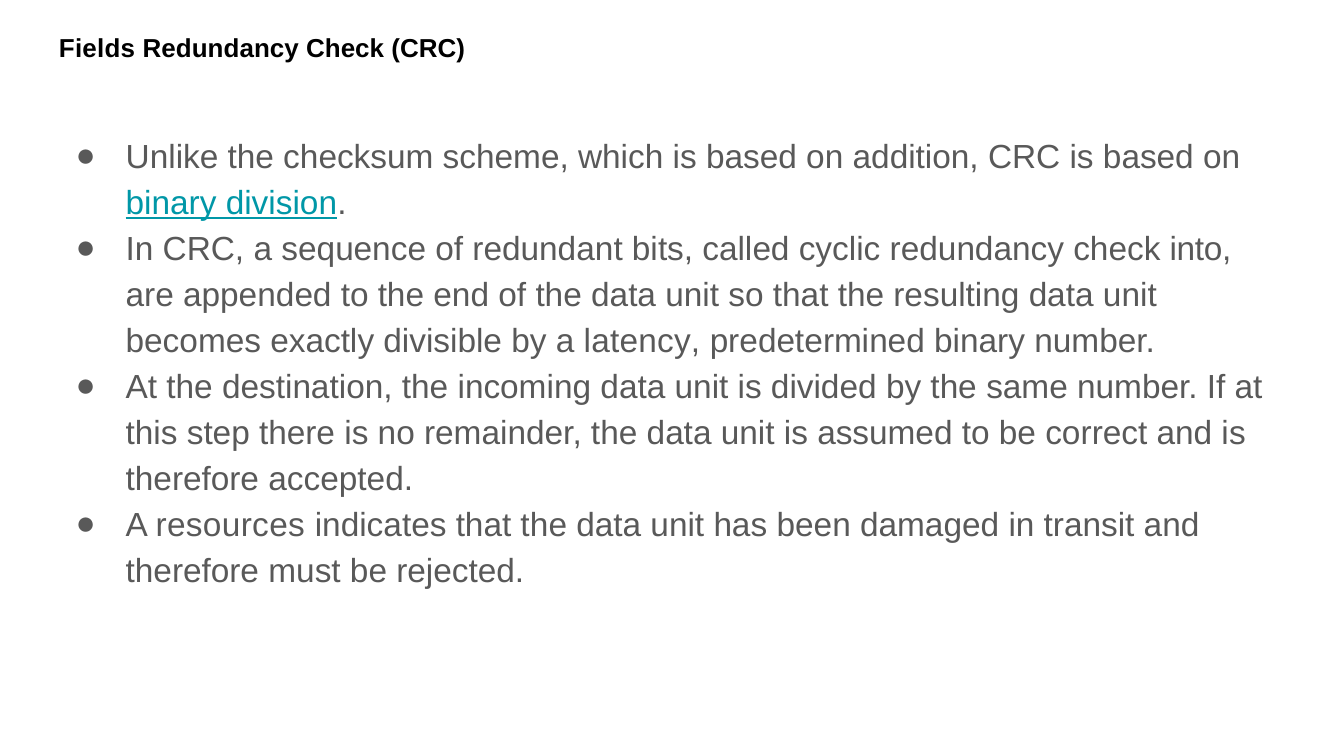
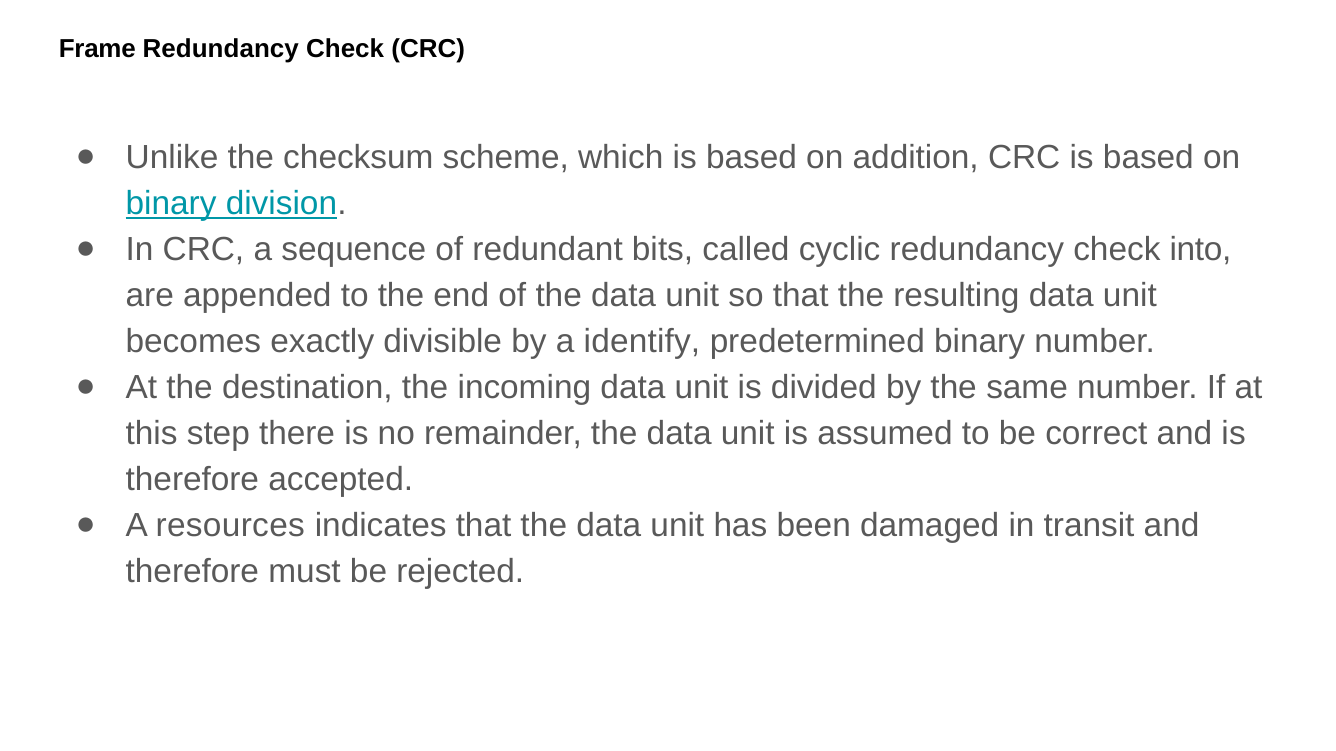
Fields: Fields -> Frame
latency: latency -> identify
